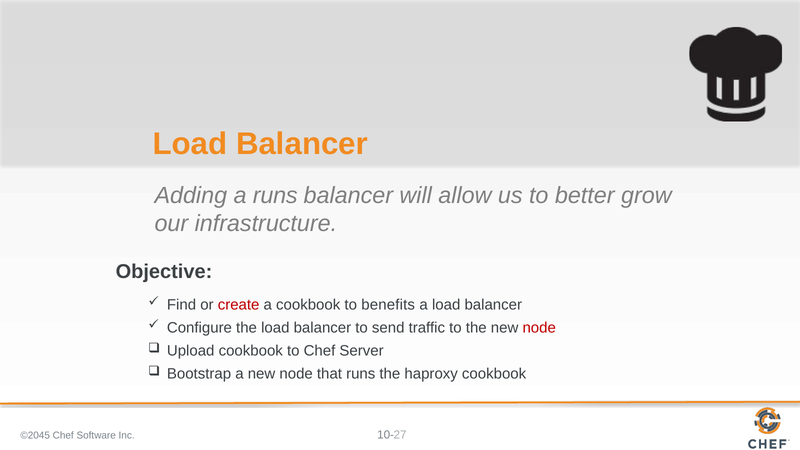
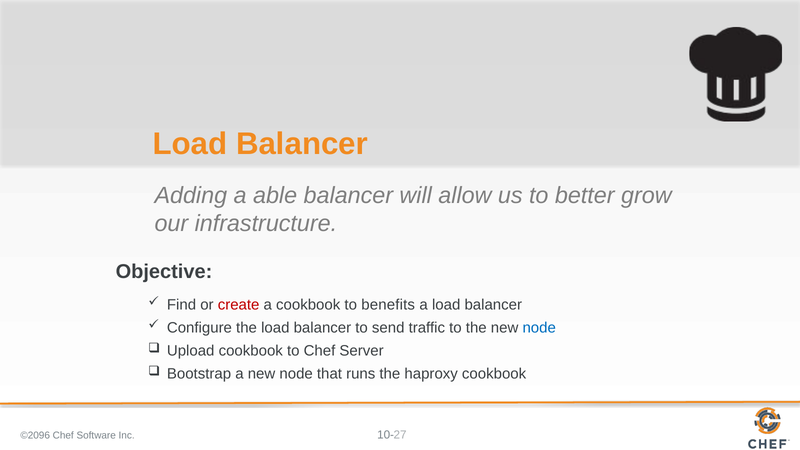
a runs: runs -> able
node at (539, 328) colour: red -> blue
©2045: ©2045 -> ©2096
